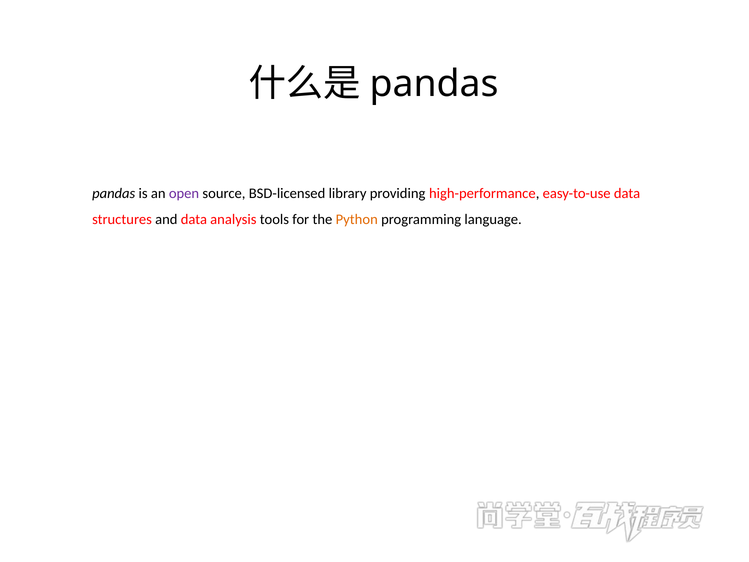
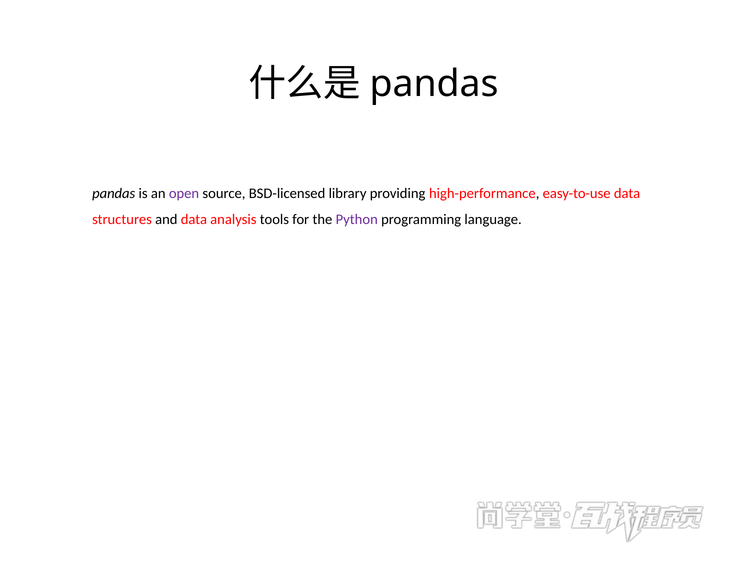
Python colour: orange -> purple
